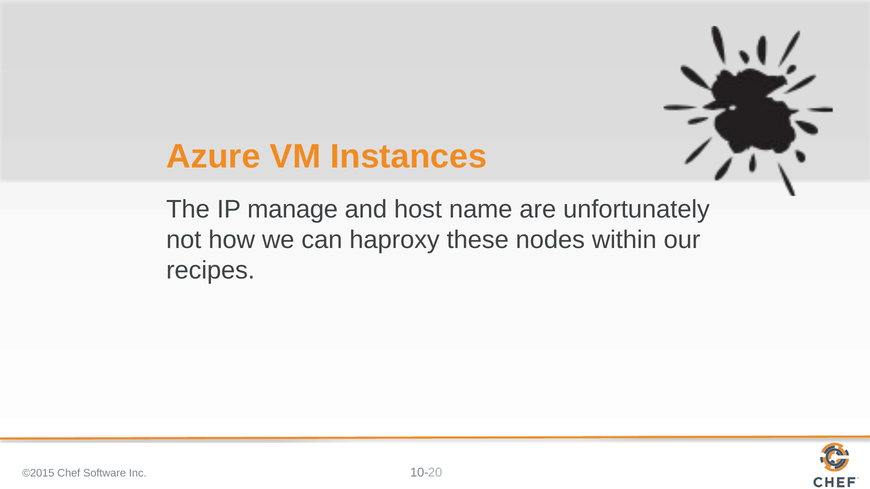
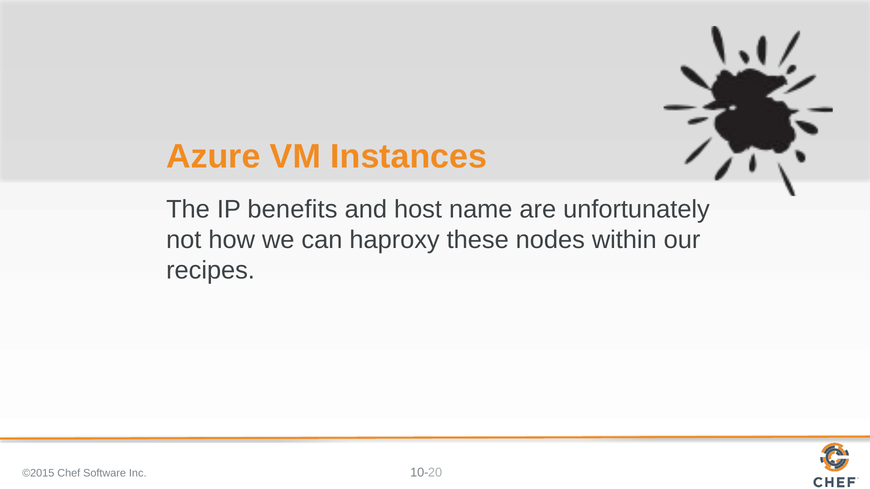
manage: manage -> benefits
